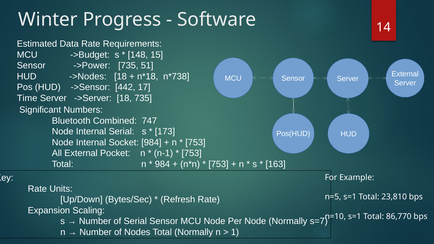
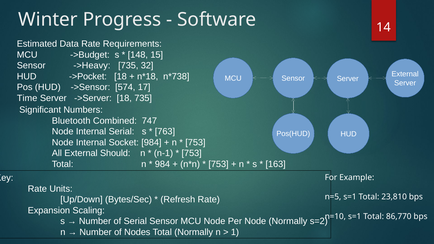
->Power: ->Power -> ->Heavy
51: 51 -> 32
->Nodes: ->Nodes -> ->Pocket
442: 442 -> 574
173: 173 -> 763
Pocket: Pocket -> Should
s=7: s=7 -> s=2
